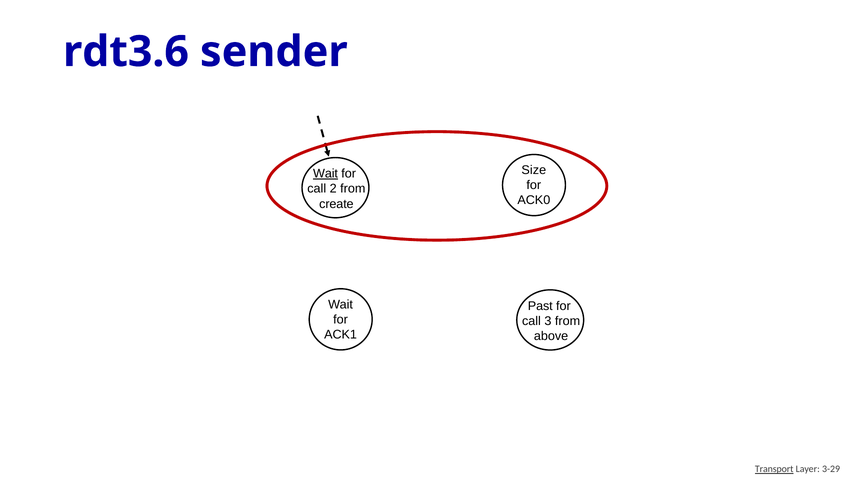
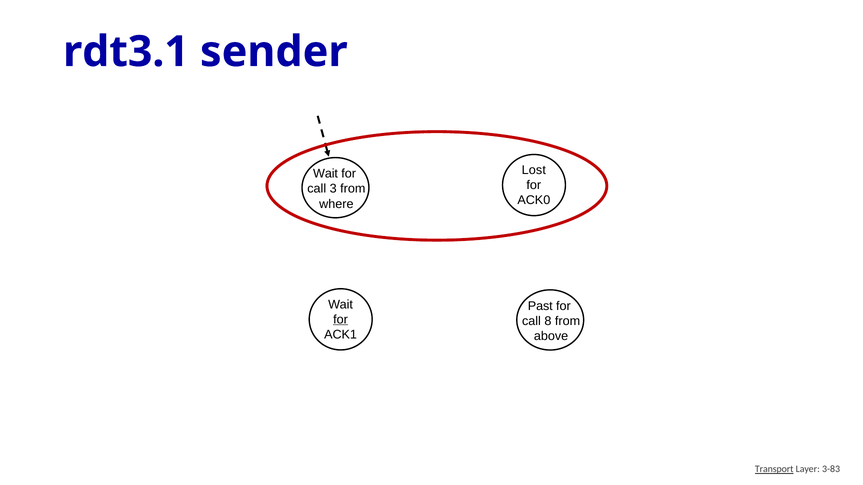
rdt3.6: rdt3.6 -> rdt3.1
Size: Size -> Lost
Wait at (326, 174) underline: present -> none
2: 2 -> 3
create: create -> where
for at (341, 320) underline: none -> present
3: 3 -> 8
3-29: 3-29 -> 3-83
